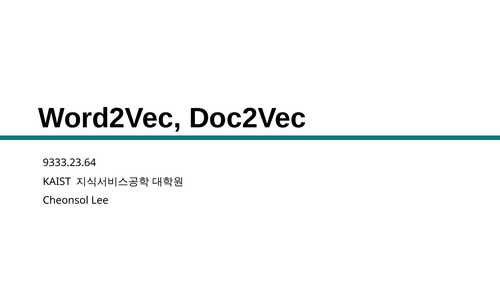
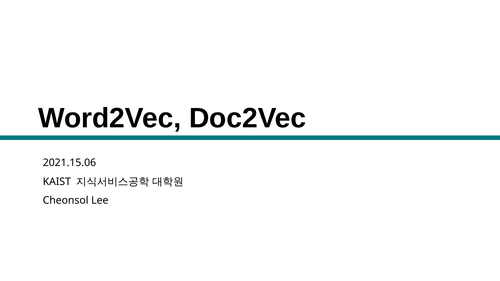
9333.23.64: 9333.23.64 -> 2021.15.06
